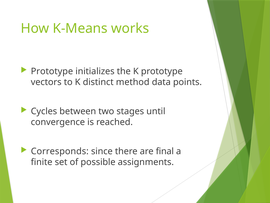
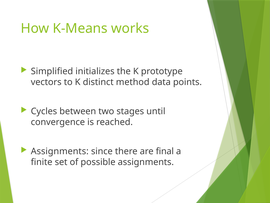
Prototype at (52, 71): Prototype -> Simplified
Corresponds at (60, 151): Corresponds -> Assignments
